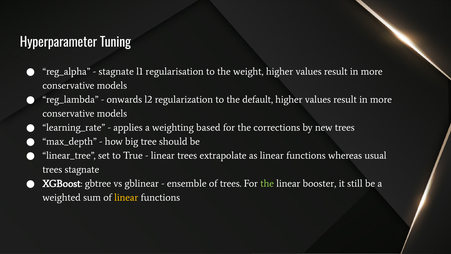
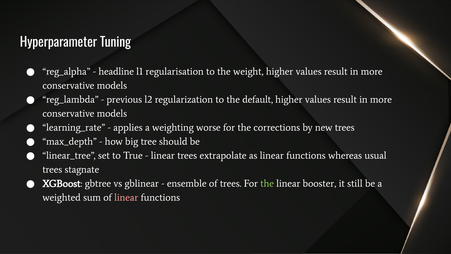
stagnate at (116, 71): stagnate -> headline
onwards: onwards -> previous
based: based -> worse
linear at (126, 197) colour: yellow -> pink
